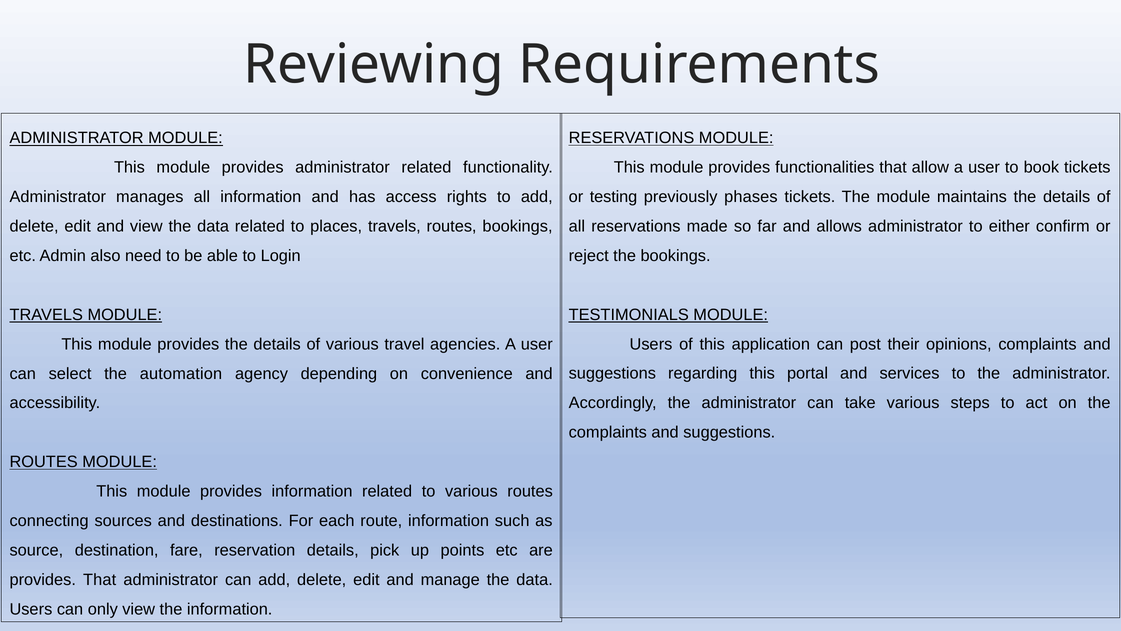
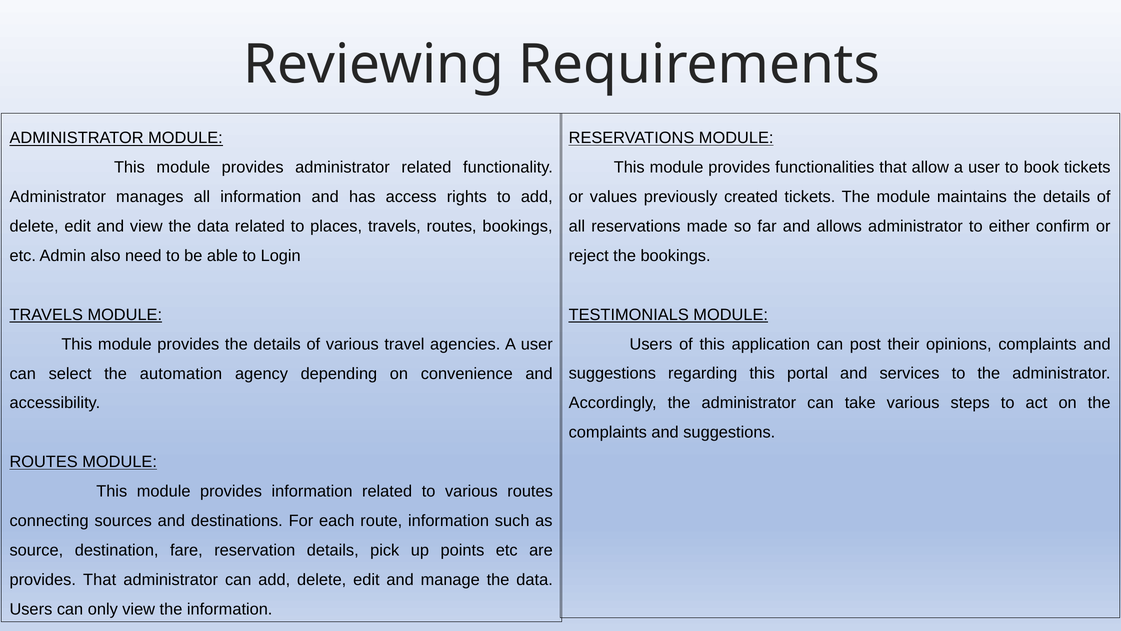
testing: testing -> values
phases: phases -> created
